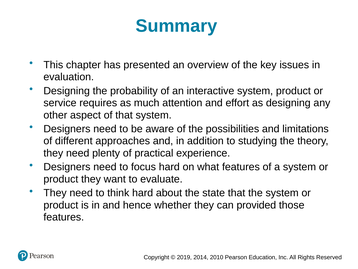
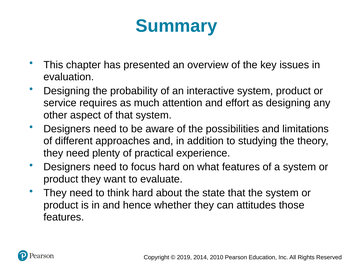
provided: provided -> attitudes
